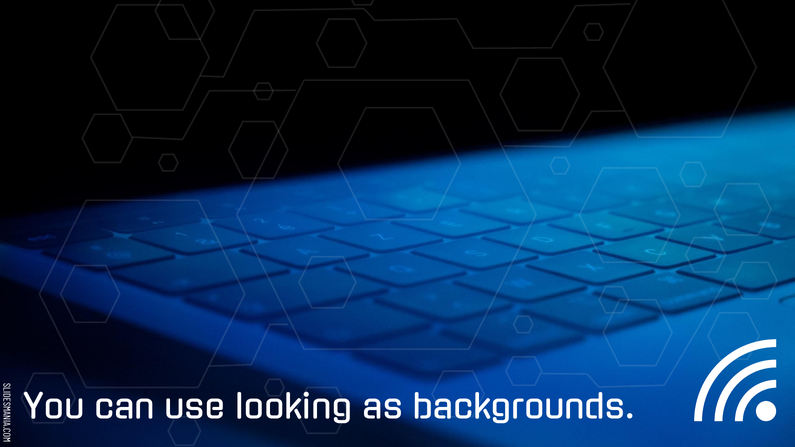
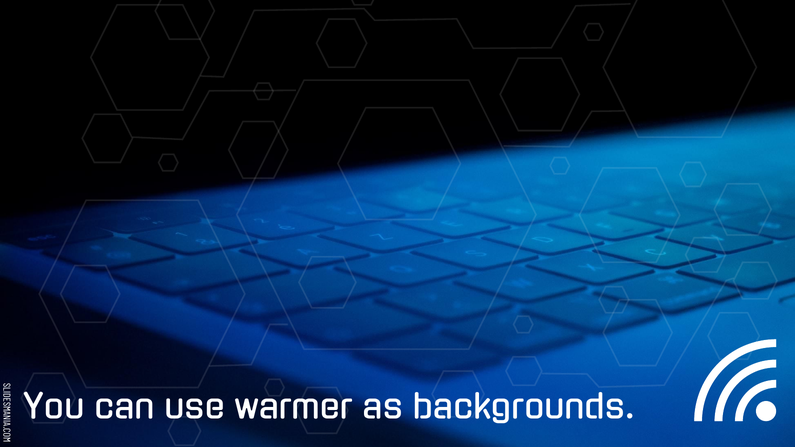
looking: looking -> warmer
